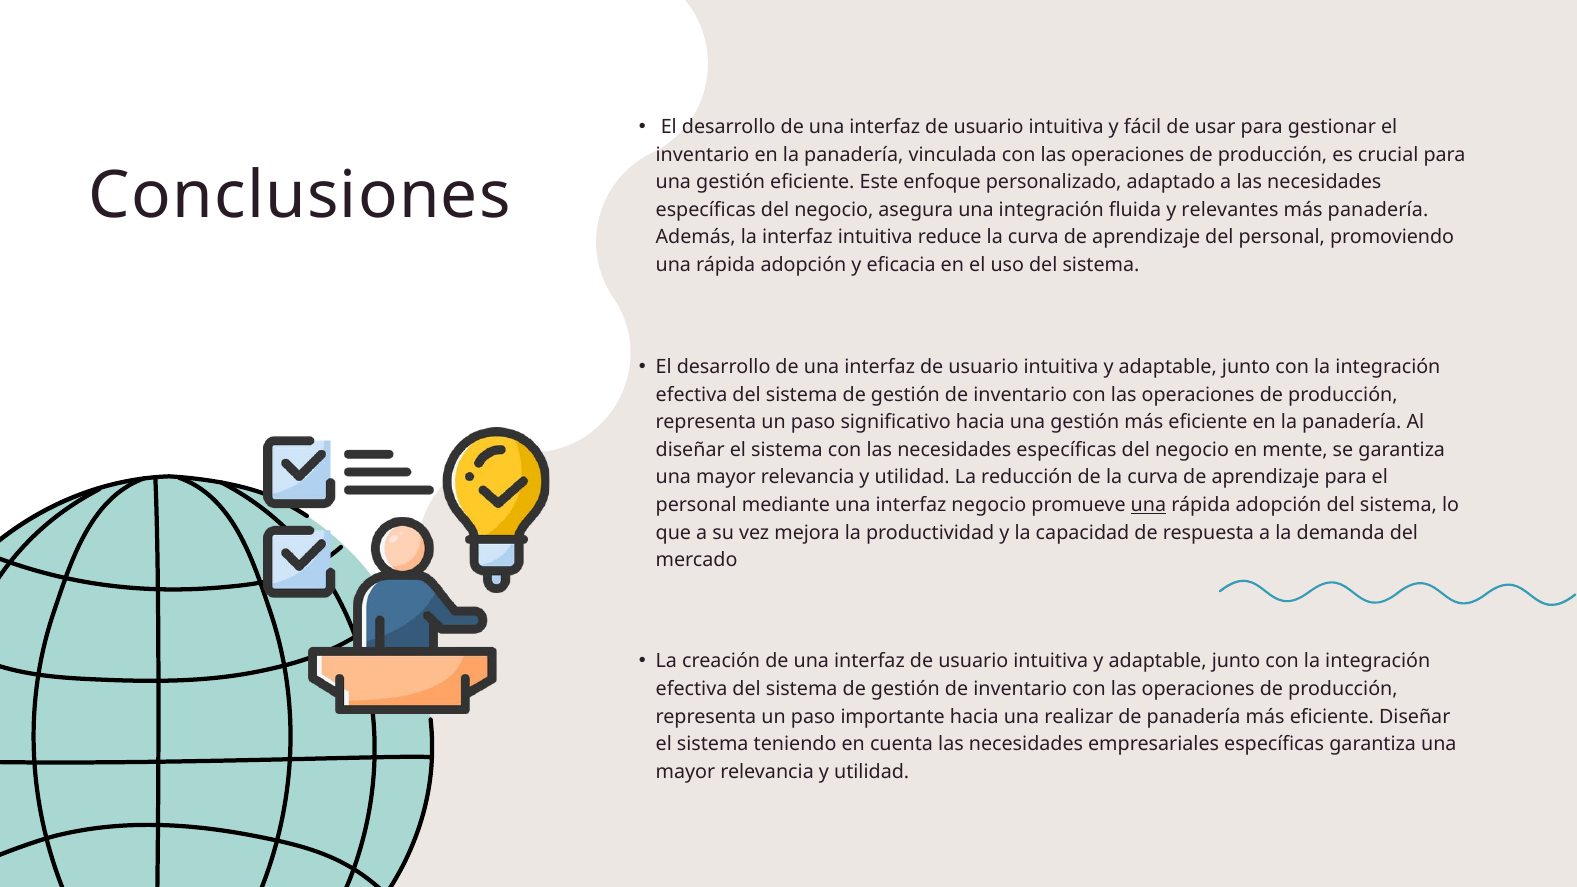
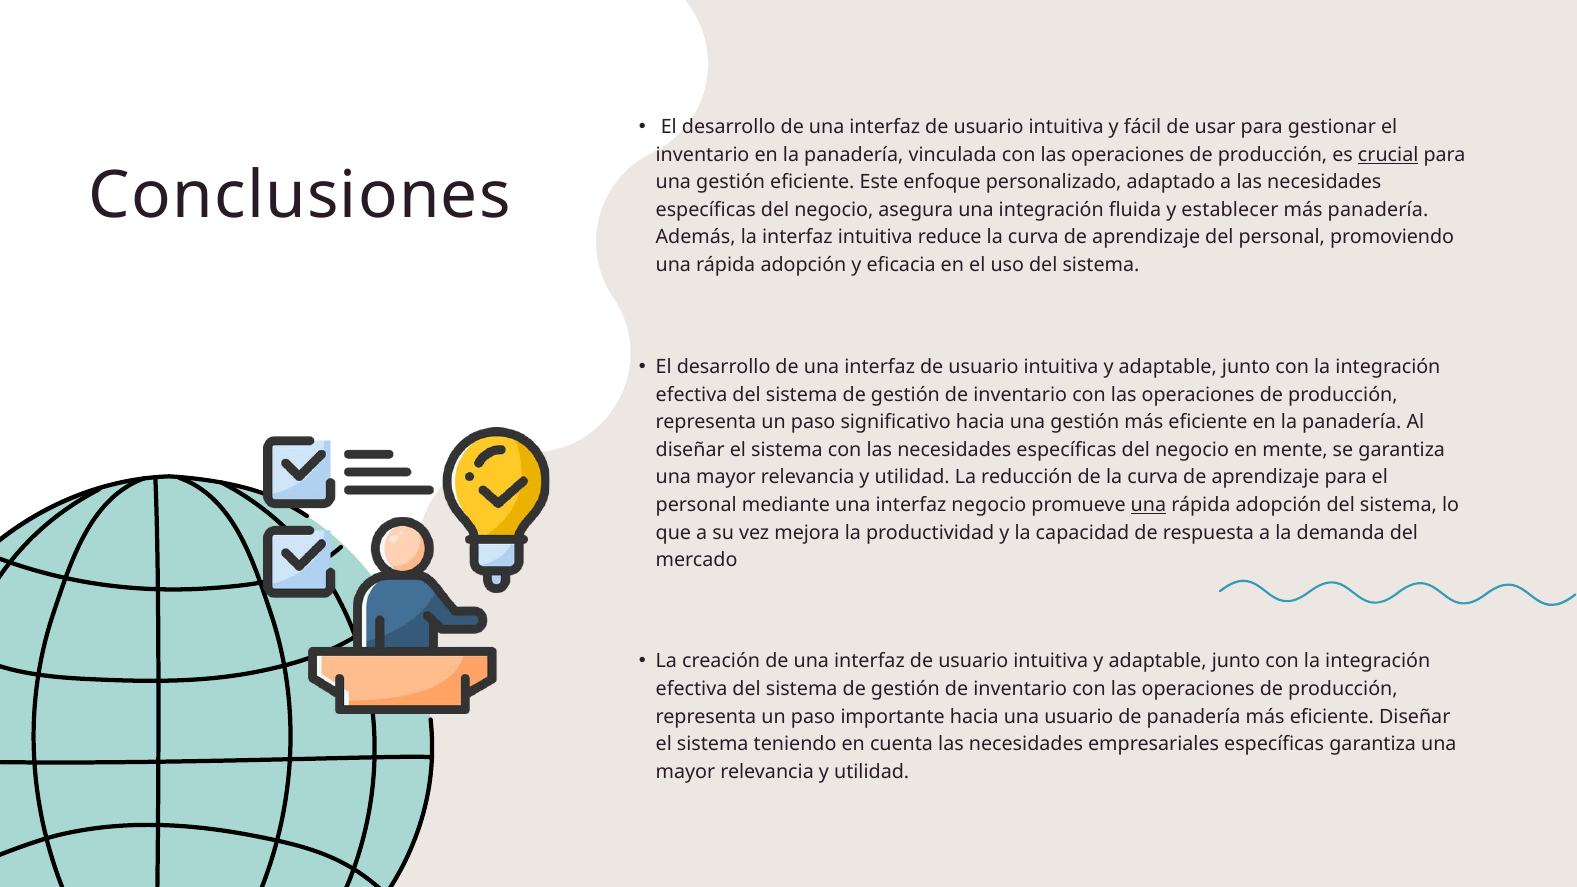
crucial underline: none -> present
relevantes: relevantes -> establecer
una realizar: realizar -> usuario
